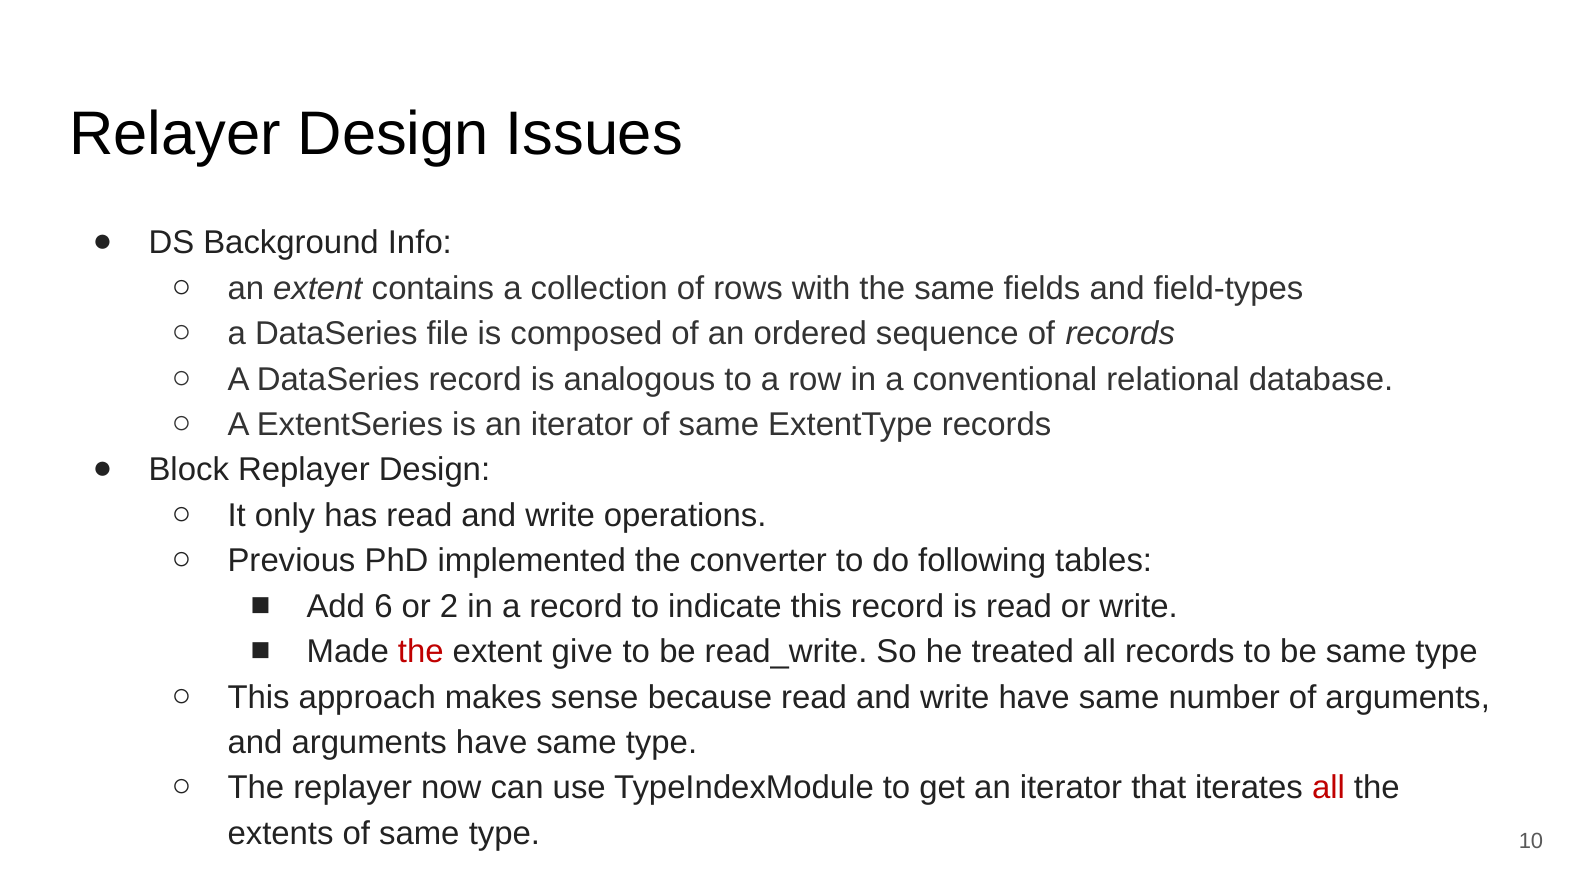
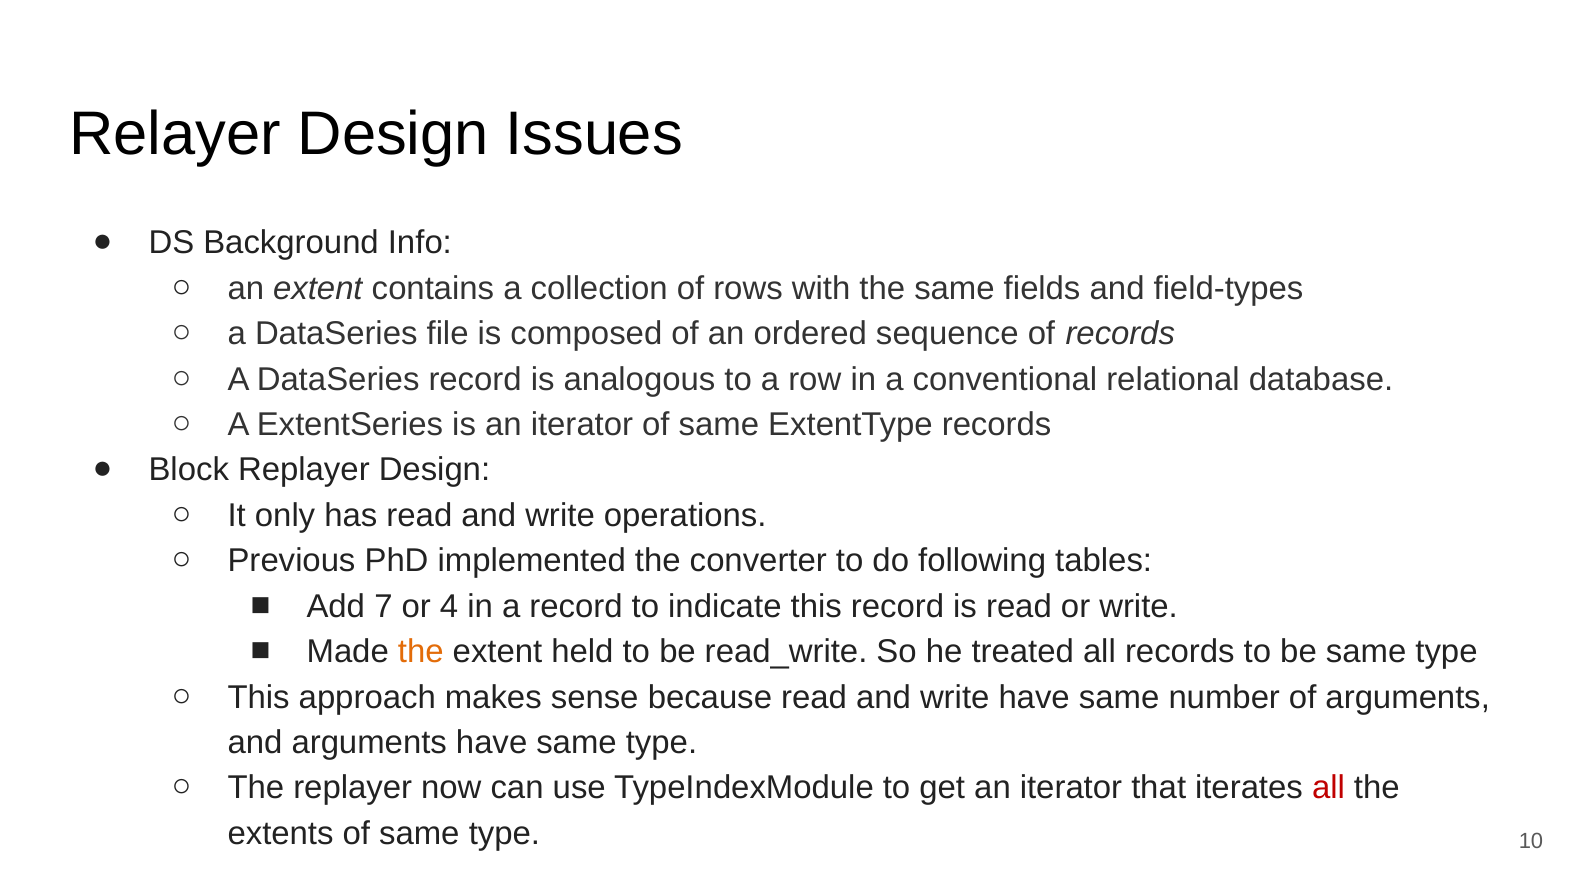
6: 6 -> 7
2: 2 -> 4
the at (421, 652) colour: red -> orange
give: give -> held
